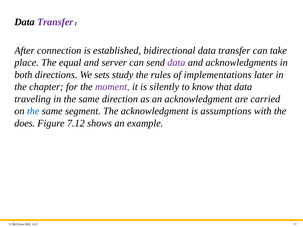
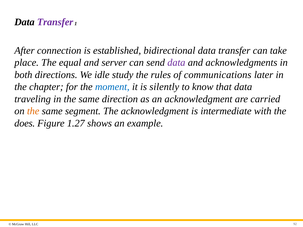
sets: sets -> idle
implementations: implementations -> communications
moment colour: purple -> blue
the at (33, 111) colour: blue -> orange
assumptions: assumptions -> intermediate
7.12: 7.12 -> 1.27
